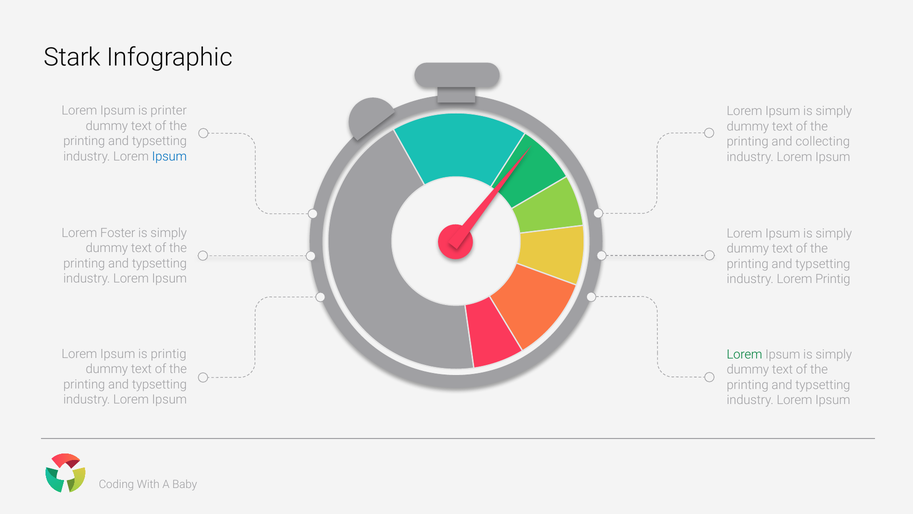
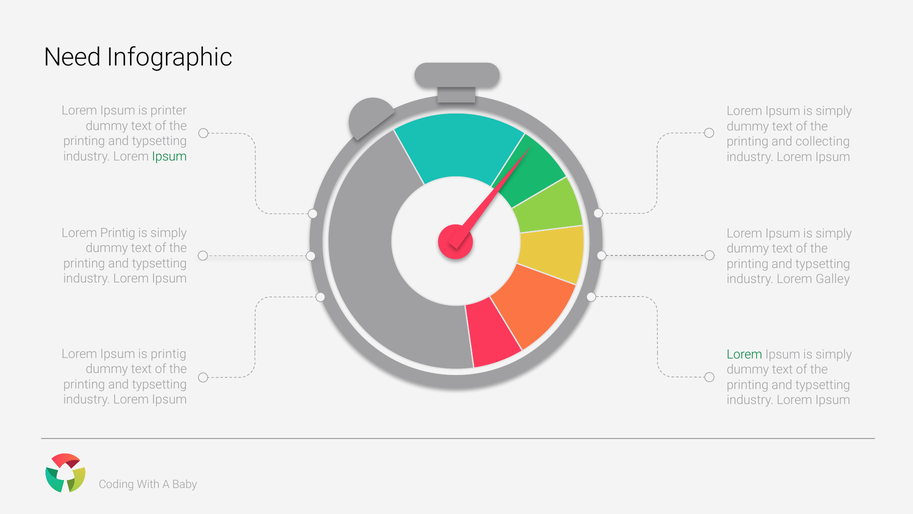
Stark: Stark -> Need
Ipsum at (169, 156) colour: blue -> green
Lorem Foster: Foster -> Printig
Lorem Printig: Printig -> Galley
